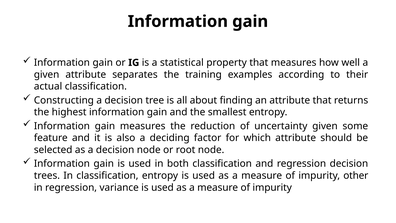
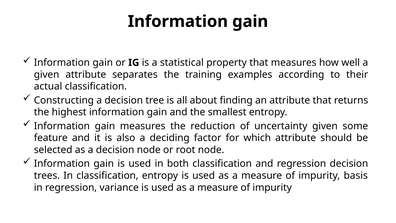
other: other -> basis
